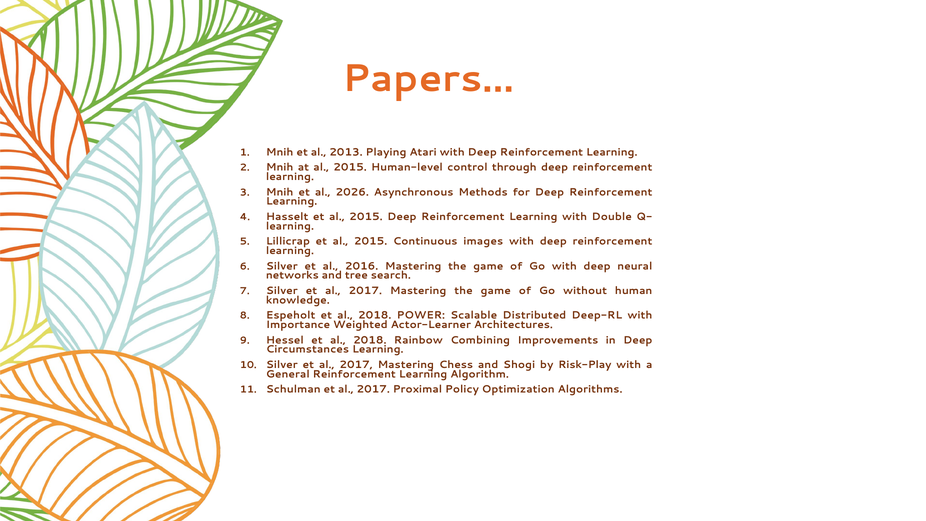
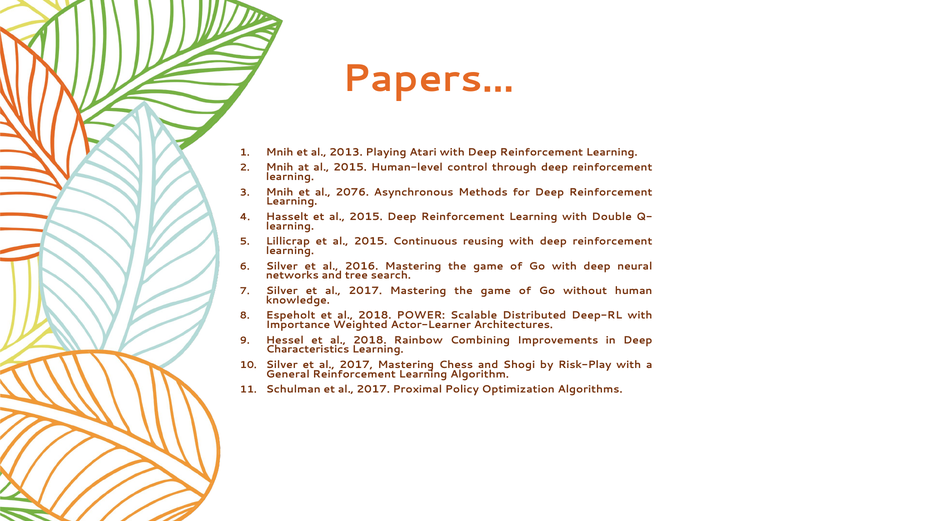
2026: 2026 -> 2076
images: images -> reusing
Circumstances: Circumstances -> Characteristics
